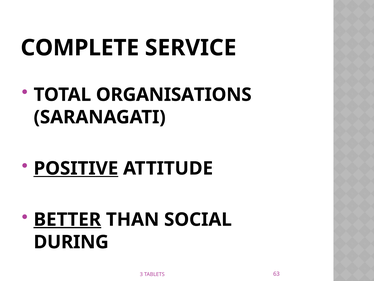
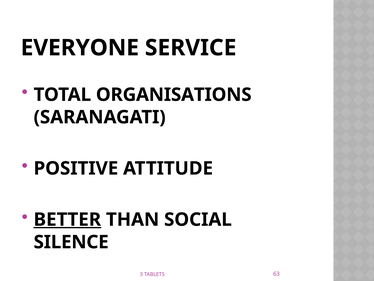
COMPLETE: COMPLETE -> EVERYONE
POSITIVE underline: present -> none
DURING: DURING -> SILENCE
